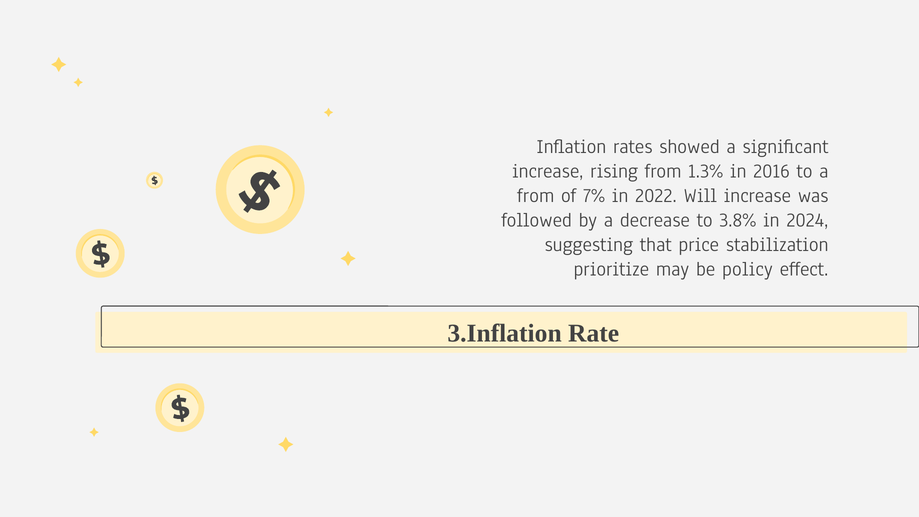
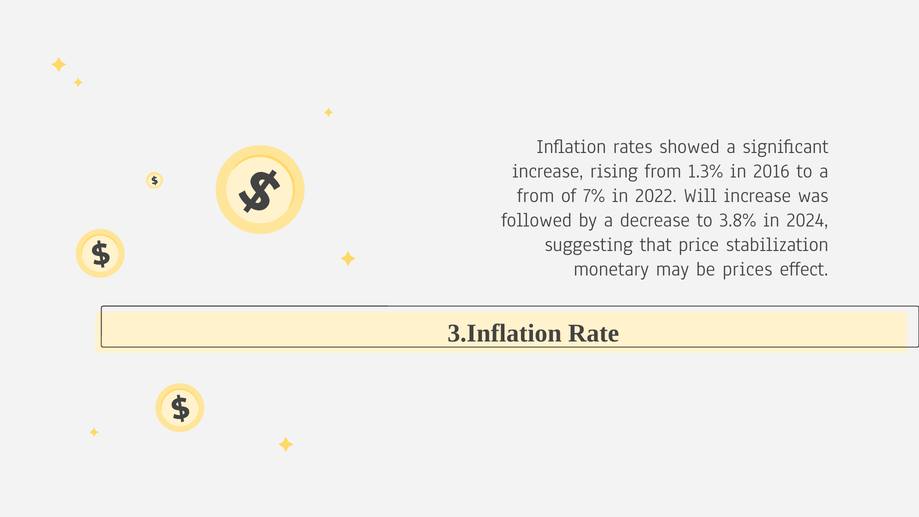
prioritize: prioritize -> monetary
policy: policy -> prices
